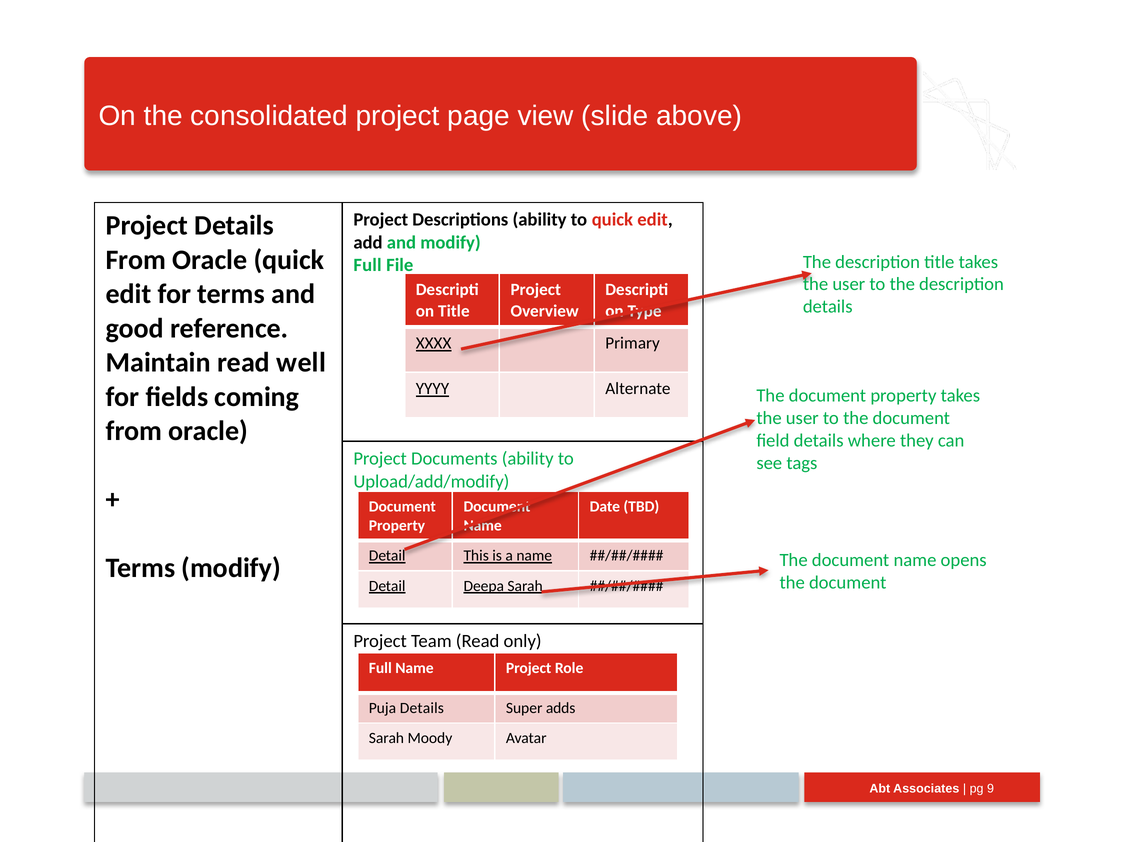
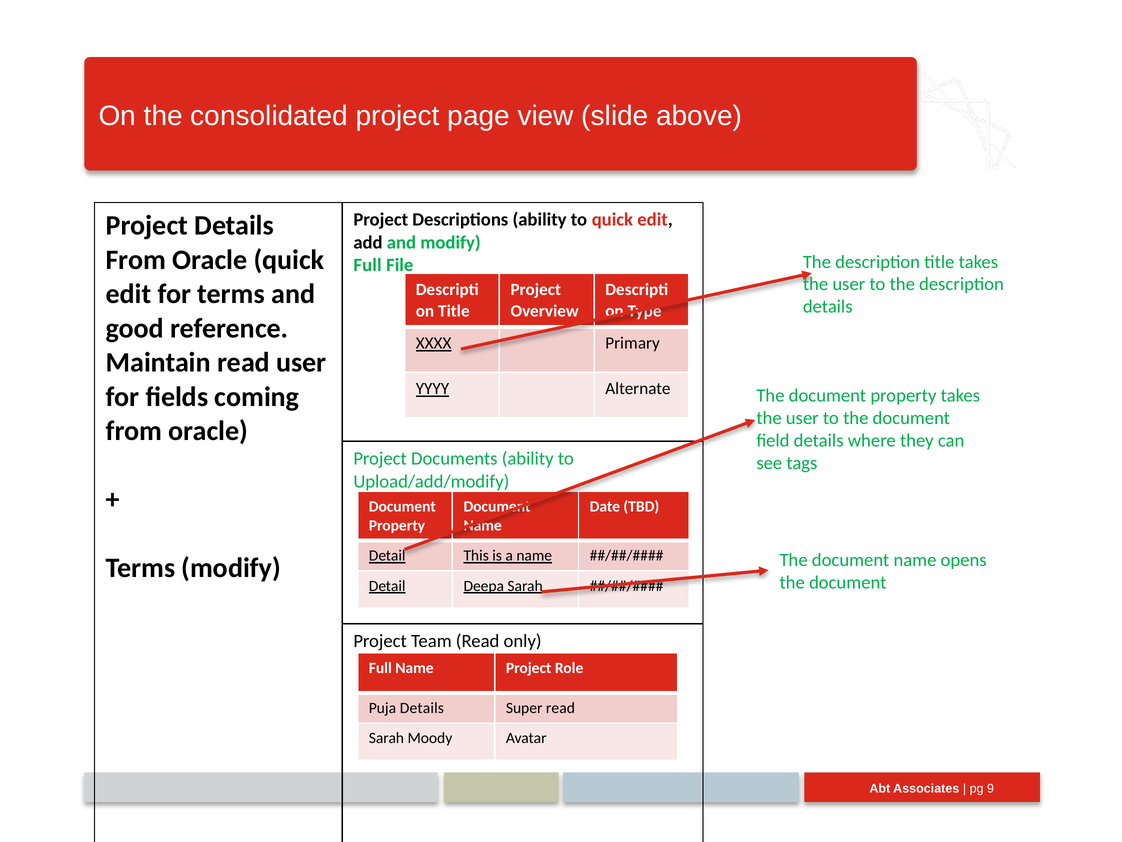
read well: well -> user
Super adds: adds -> read
